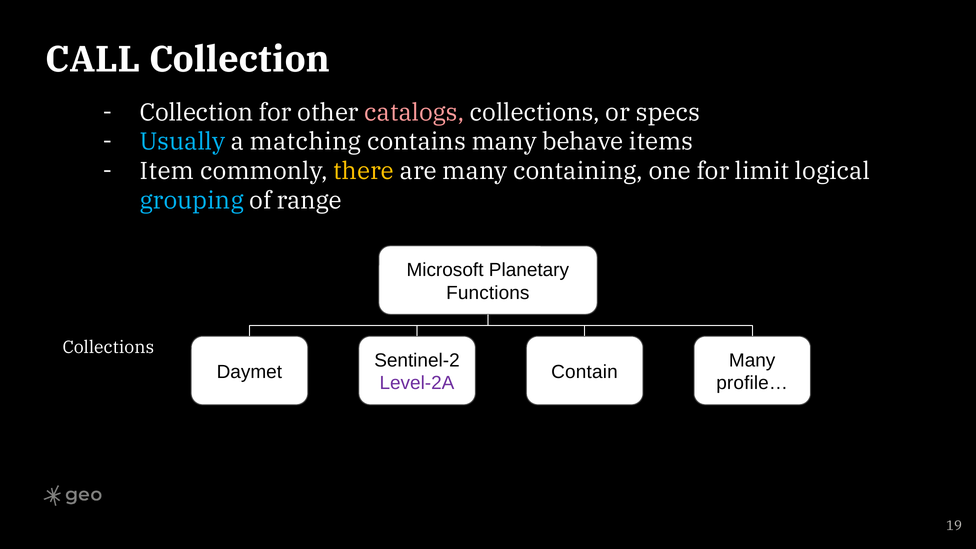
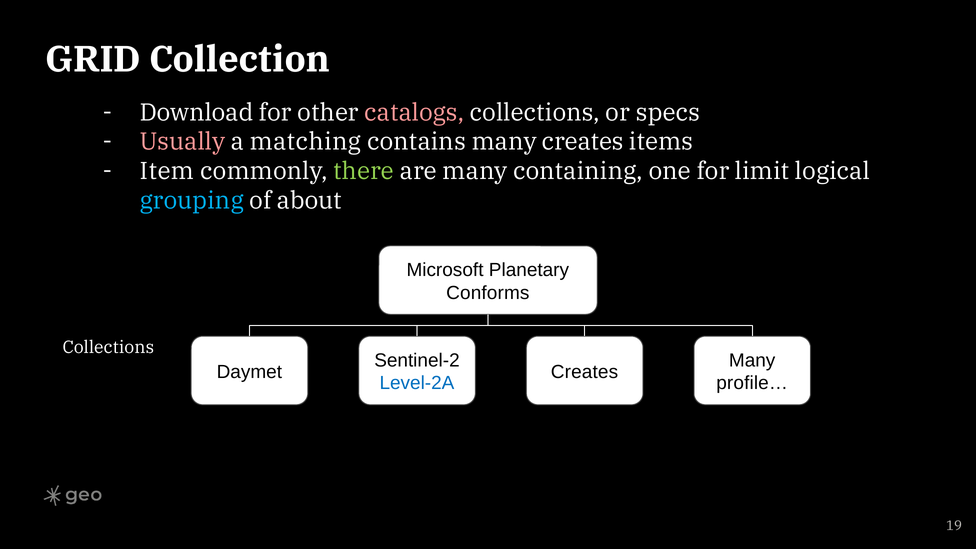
CALL: CALL -> GRID
Collection at (197, 113): Collection -> Download
Usually colour: light blue -> pink
many behave: behave -> creates
there colour: yellow -> light green
range: range -> about
Functions: Functions -> Conforms
Daymet Contain: Contain -> Creates
Level-2A colour: purple -> blue
